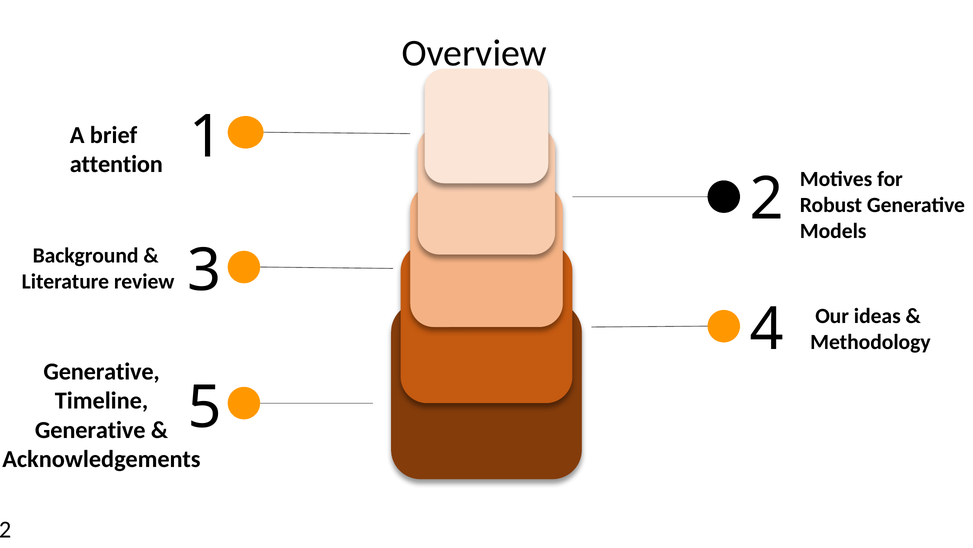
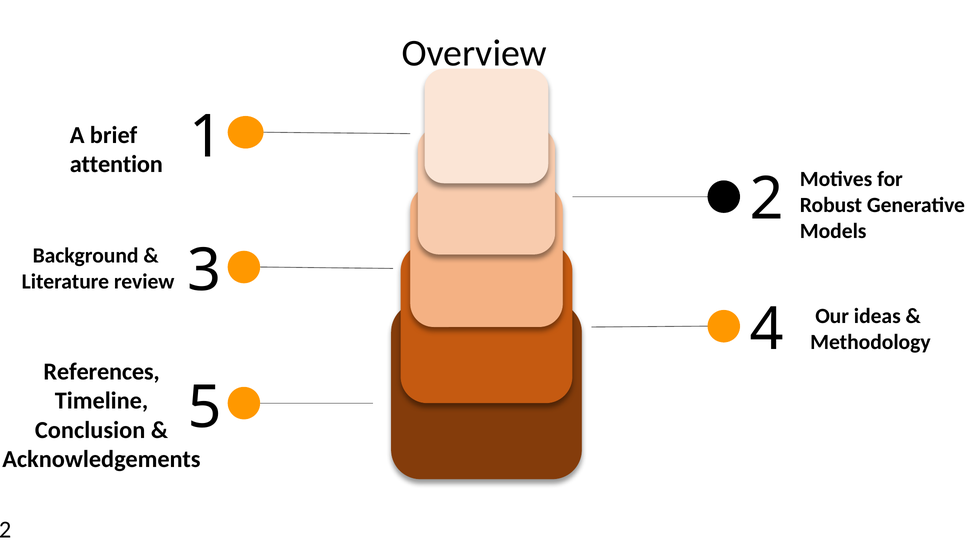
Generative at (102, 371): Generative -> References
Generative at (90, 429): Generative -> Conclusion
